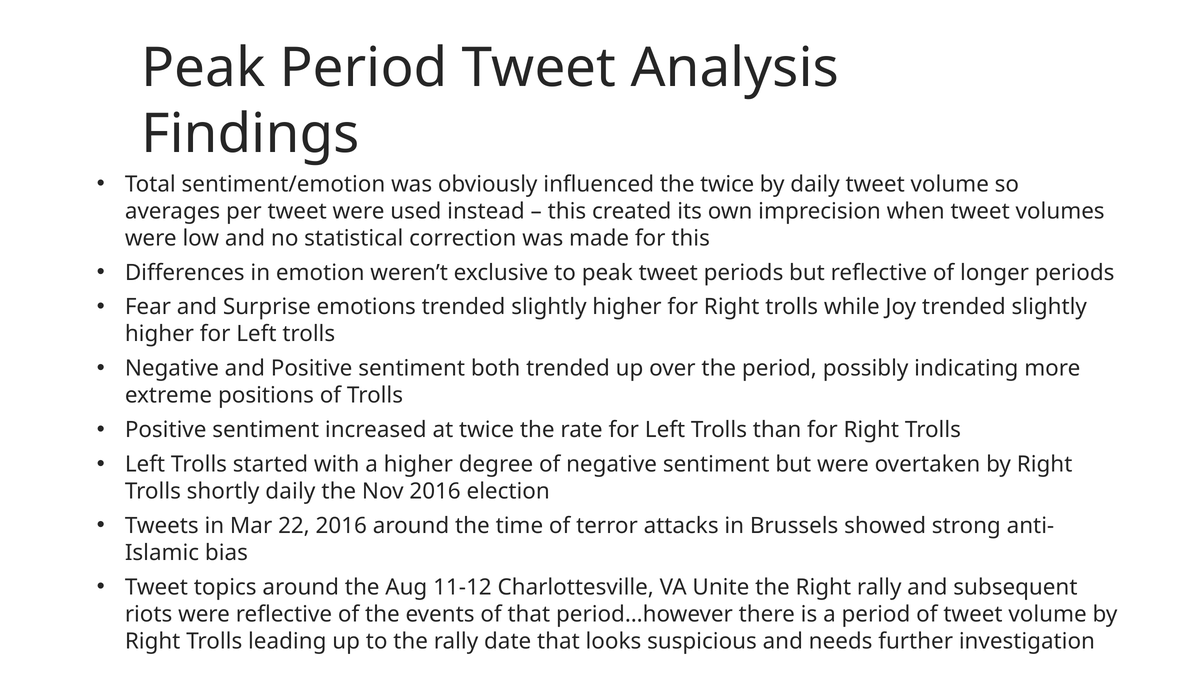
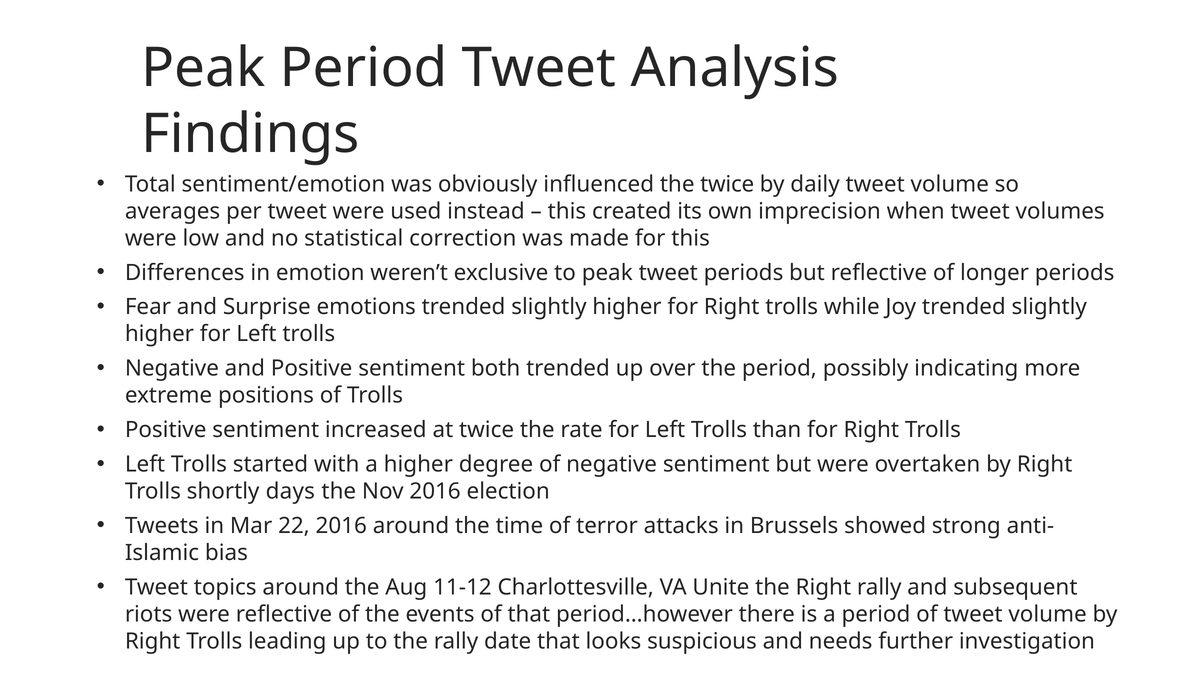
shortly daily: daily -> days
